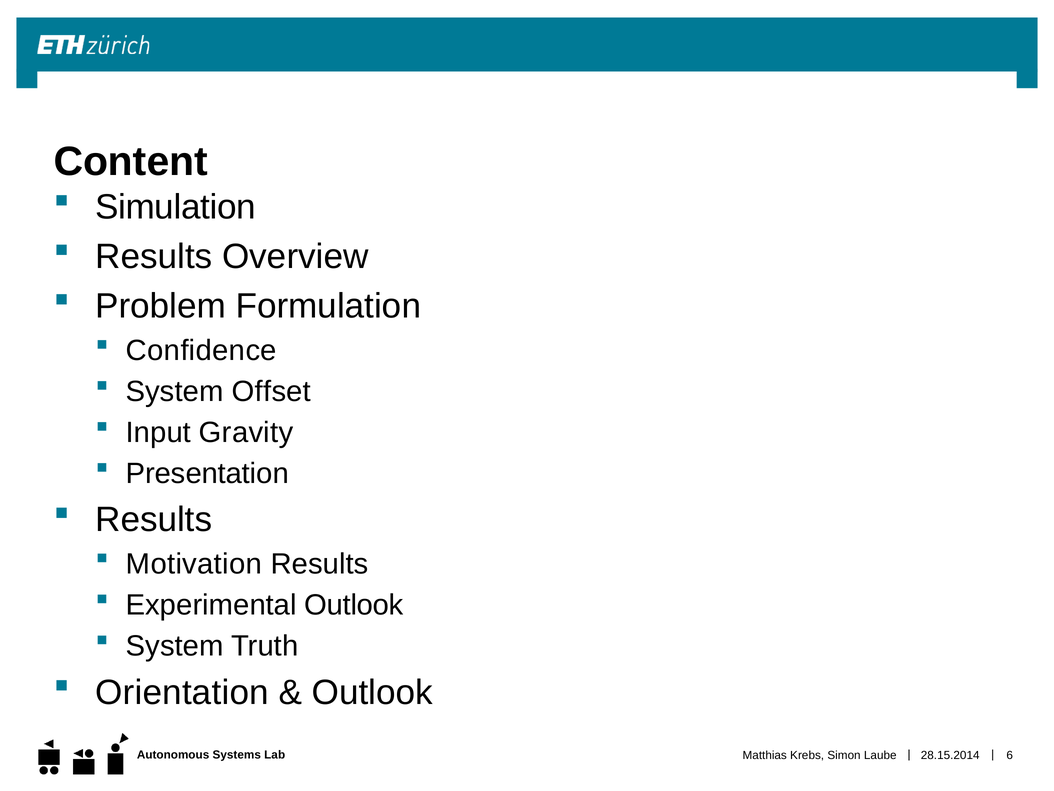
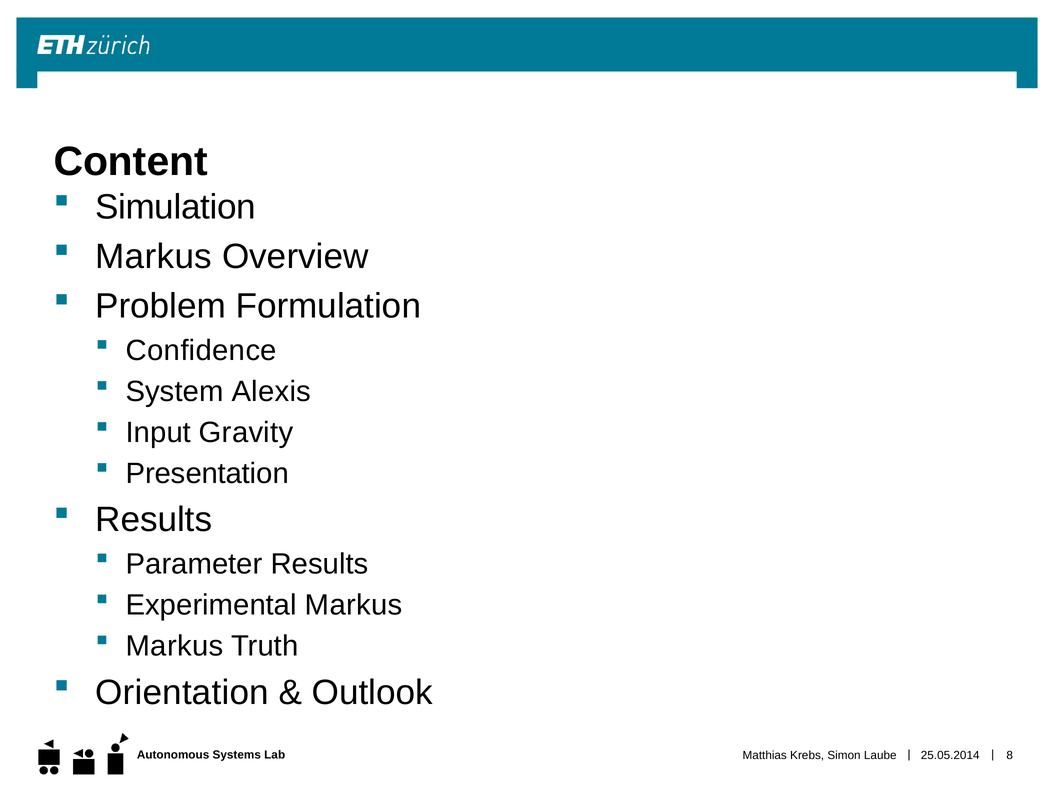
Results at (154, 257): Results -> Markus
Offset: Offset -> Alexis
Motivation: Motivation -> Parameter
Experimental Outlook: Outlook -> Markus
System at (175, 646): System -> Markus
6: 6 -> 8
28.15.2014: 28.15.2014 -> 25.05.2014
